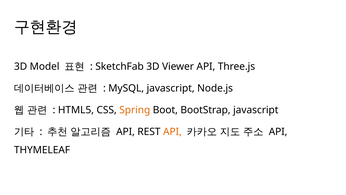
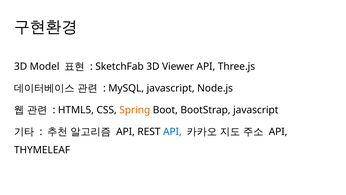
API at (172, 132) colour: orange -> blue
